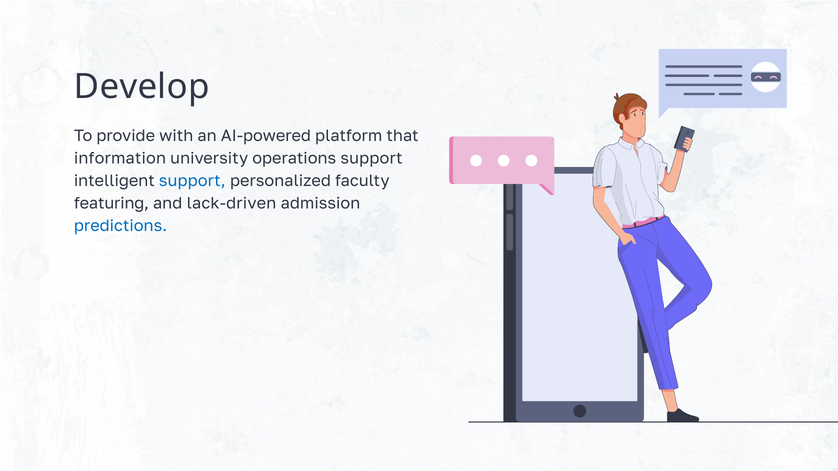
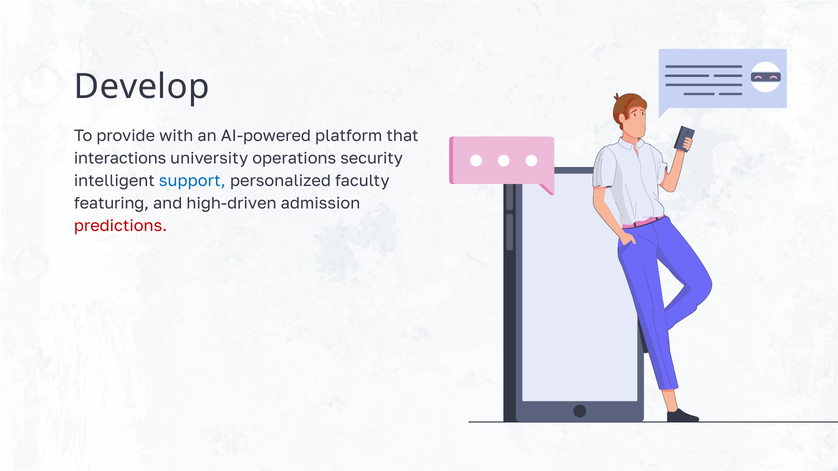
information: information -> interactions
operations support: support -> security
lack-driven: lack-driven -> high-driven
predictions colour: blue -> red
